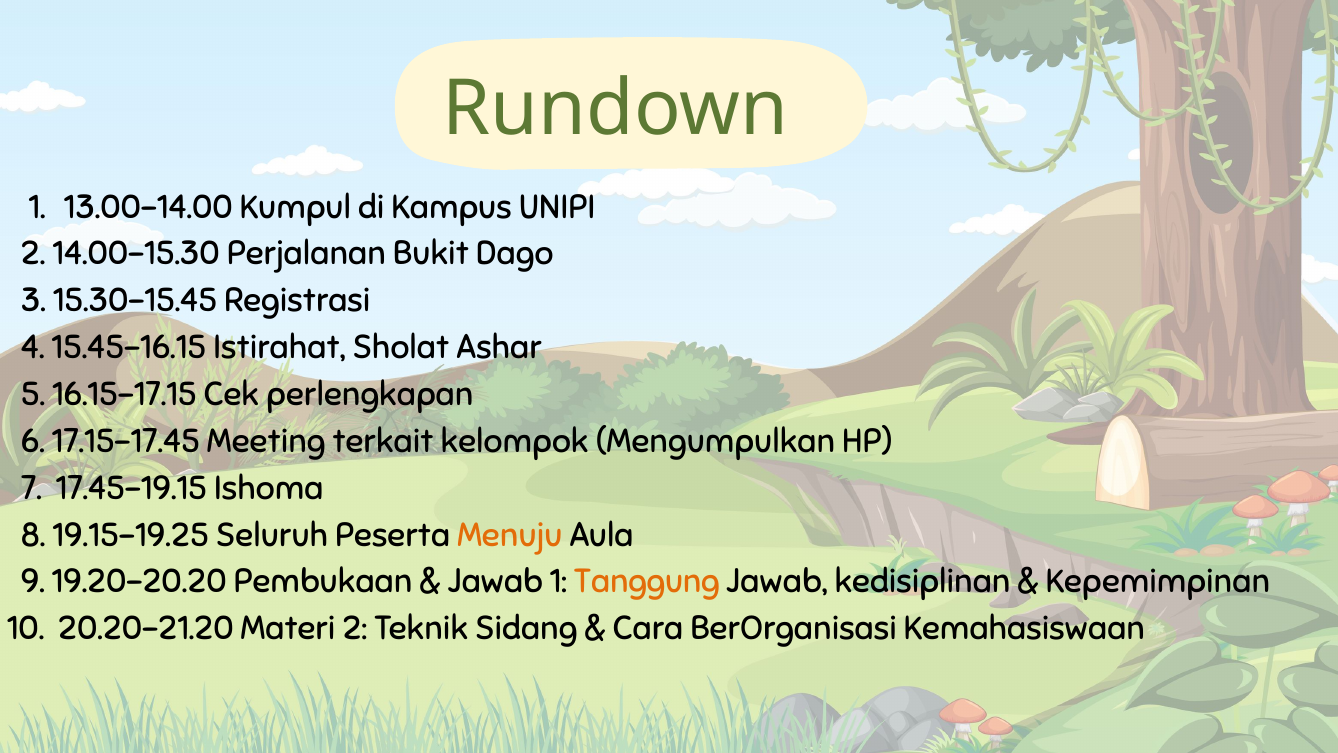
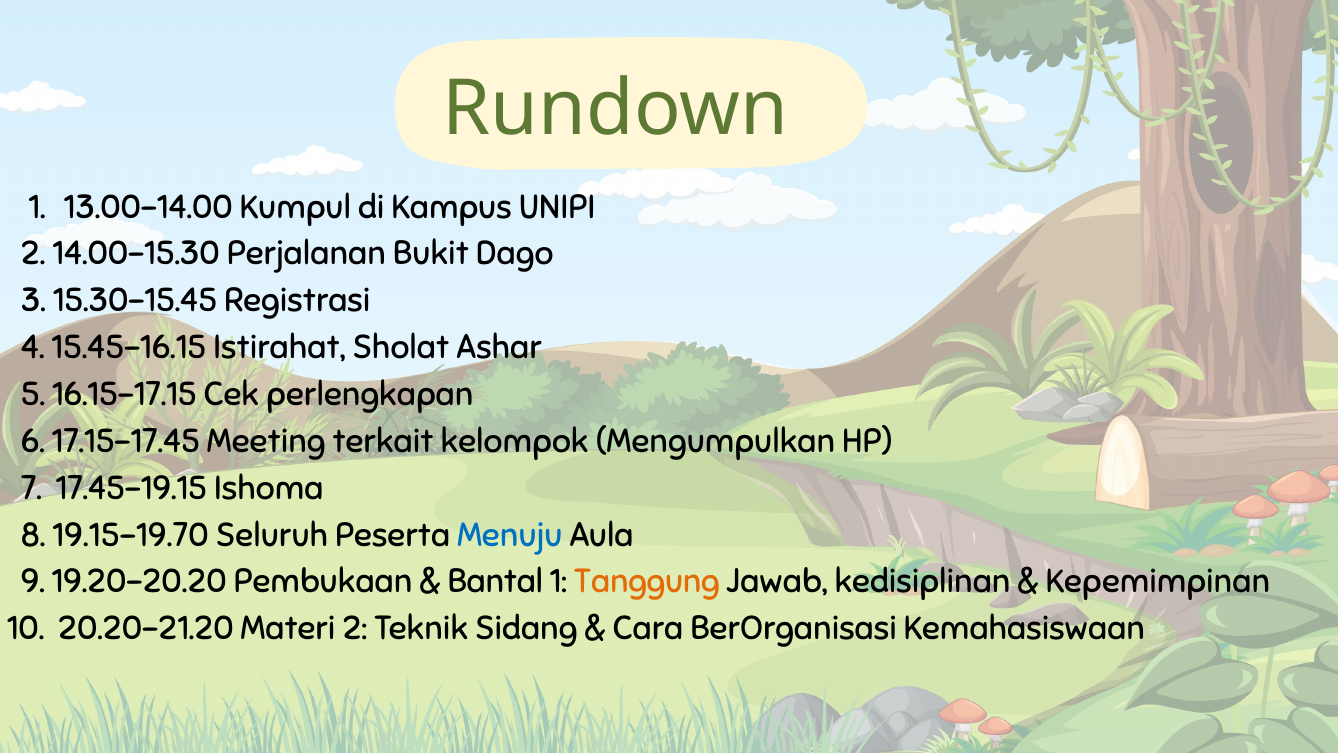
19.15-19.25: 19.15-19.25 -> 19.15-19.70
Menuju colour: orange -> blue
Jawab at (495, 582): Jawab -> Bantal
